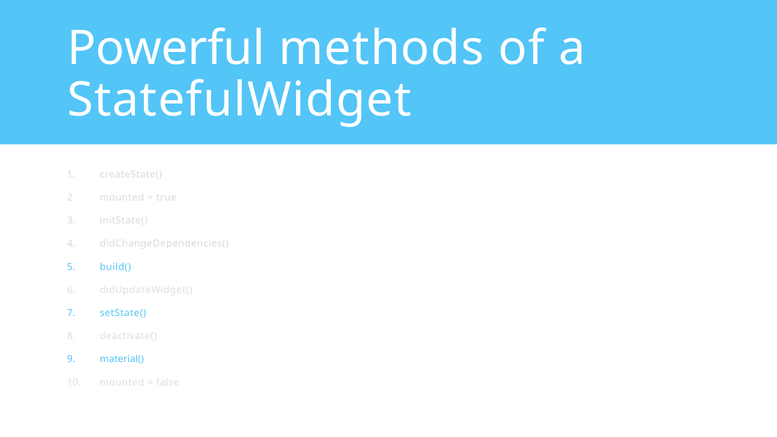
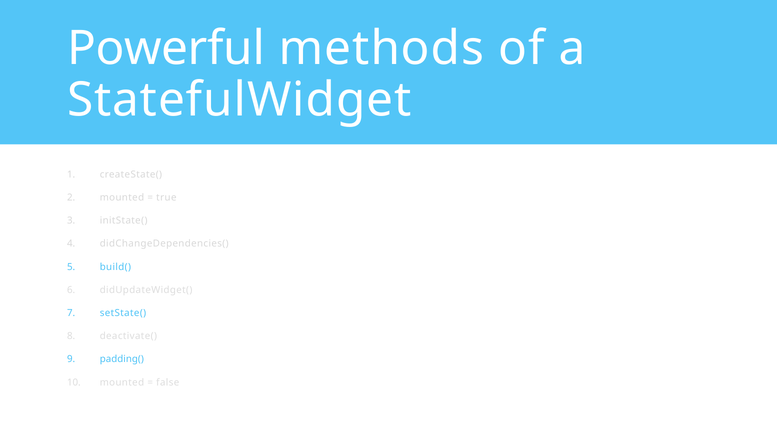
material(: material( -> padding(
